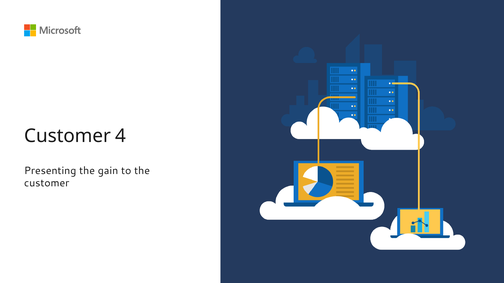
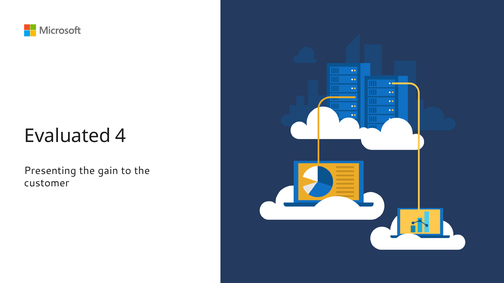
Customer at (68, 136): Customer -> Evaluated
